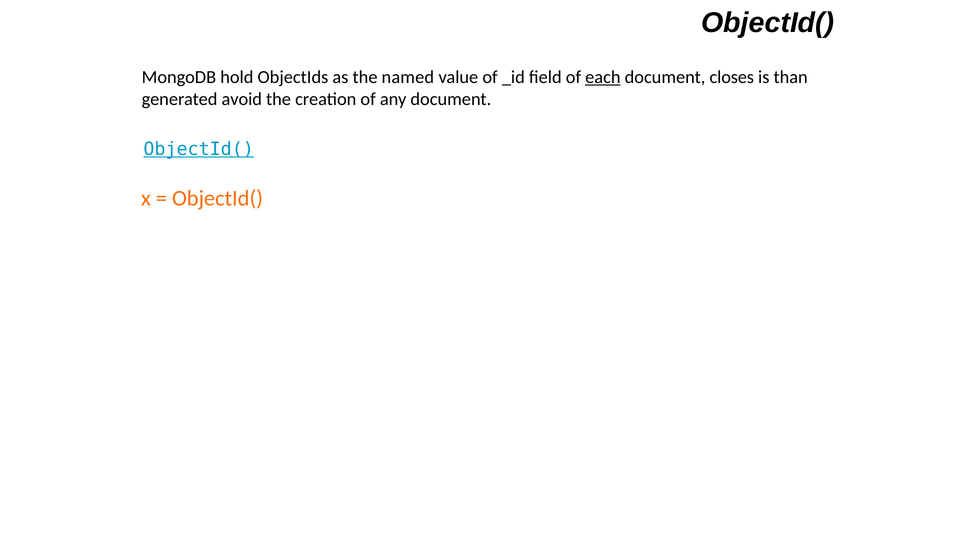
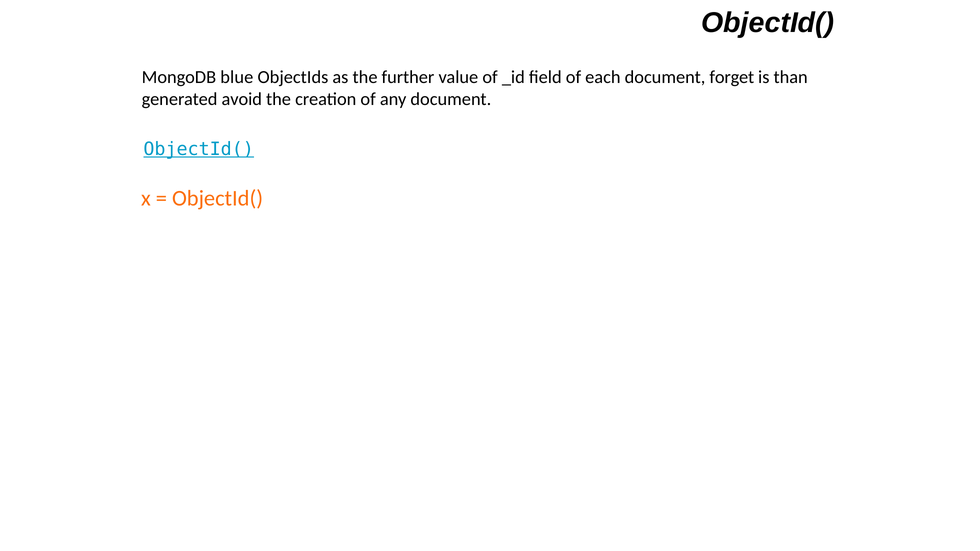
hold: hold -> blue
named: named -> further
each underline: present -> none
closes: closes -> forget
